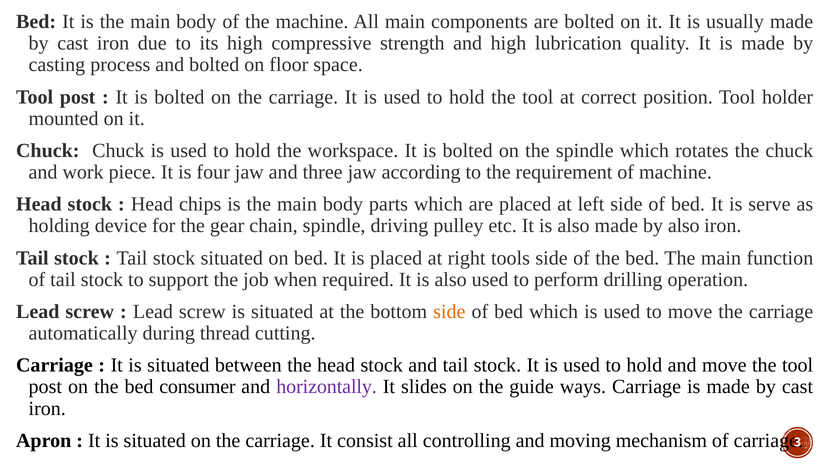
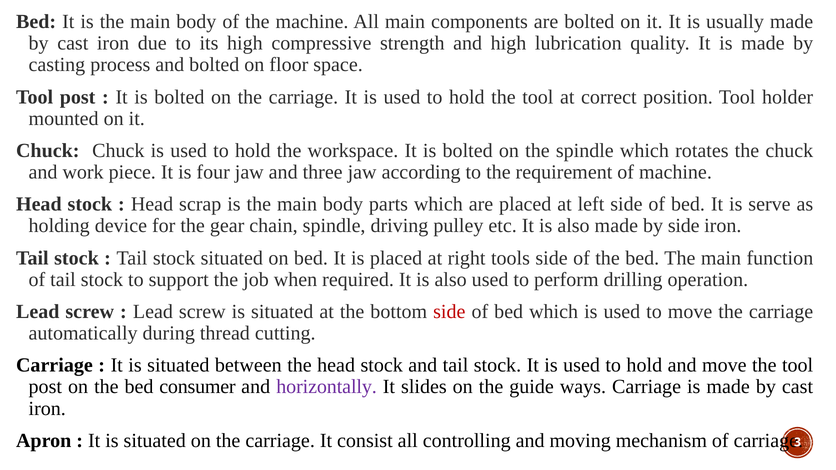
chips: chips -> scrap
by also: also -> side
side at (449, 312) colour: orange -> red
